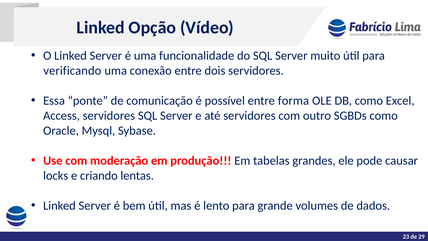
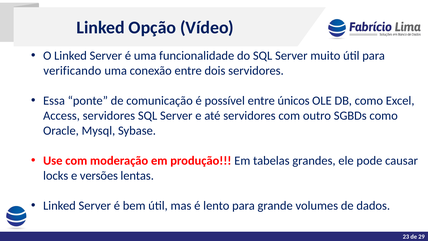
forma: forma -> únicos
criando: criando -> versões
